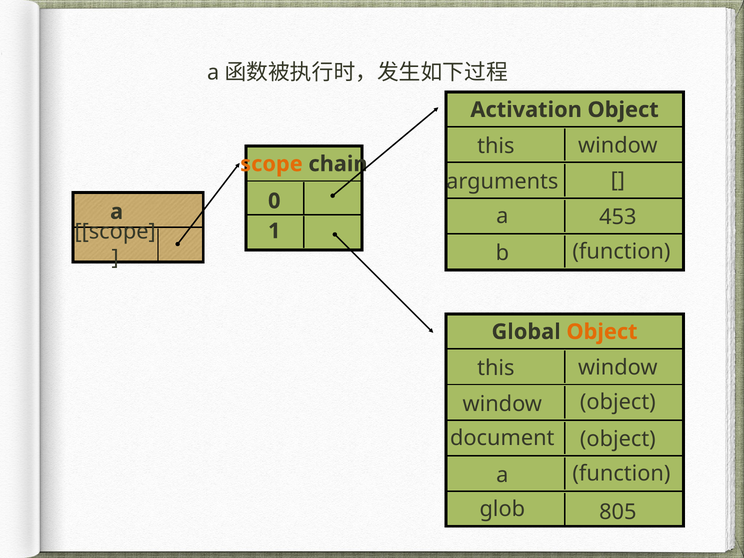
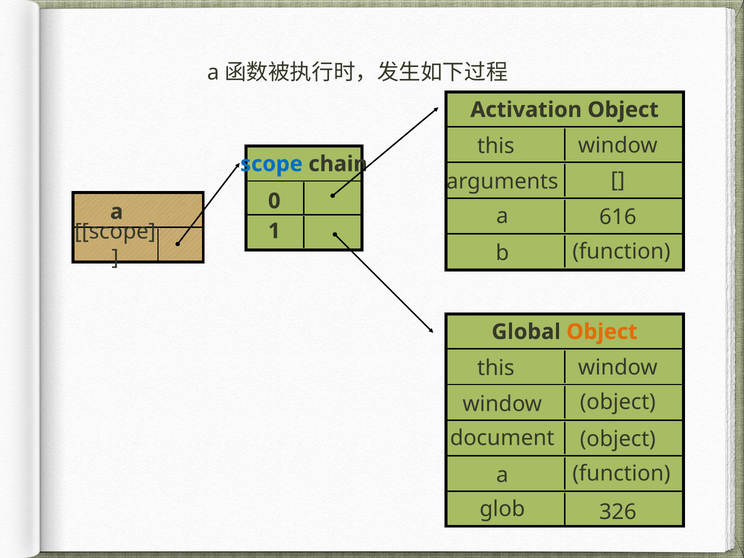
scope at (271, 164) colour: orange -> blue
453: 453 -> 616
805: 805 -> 326
